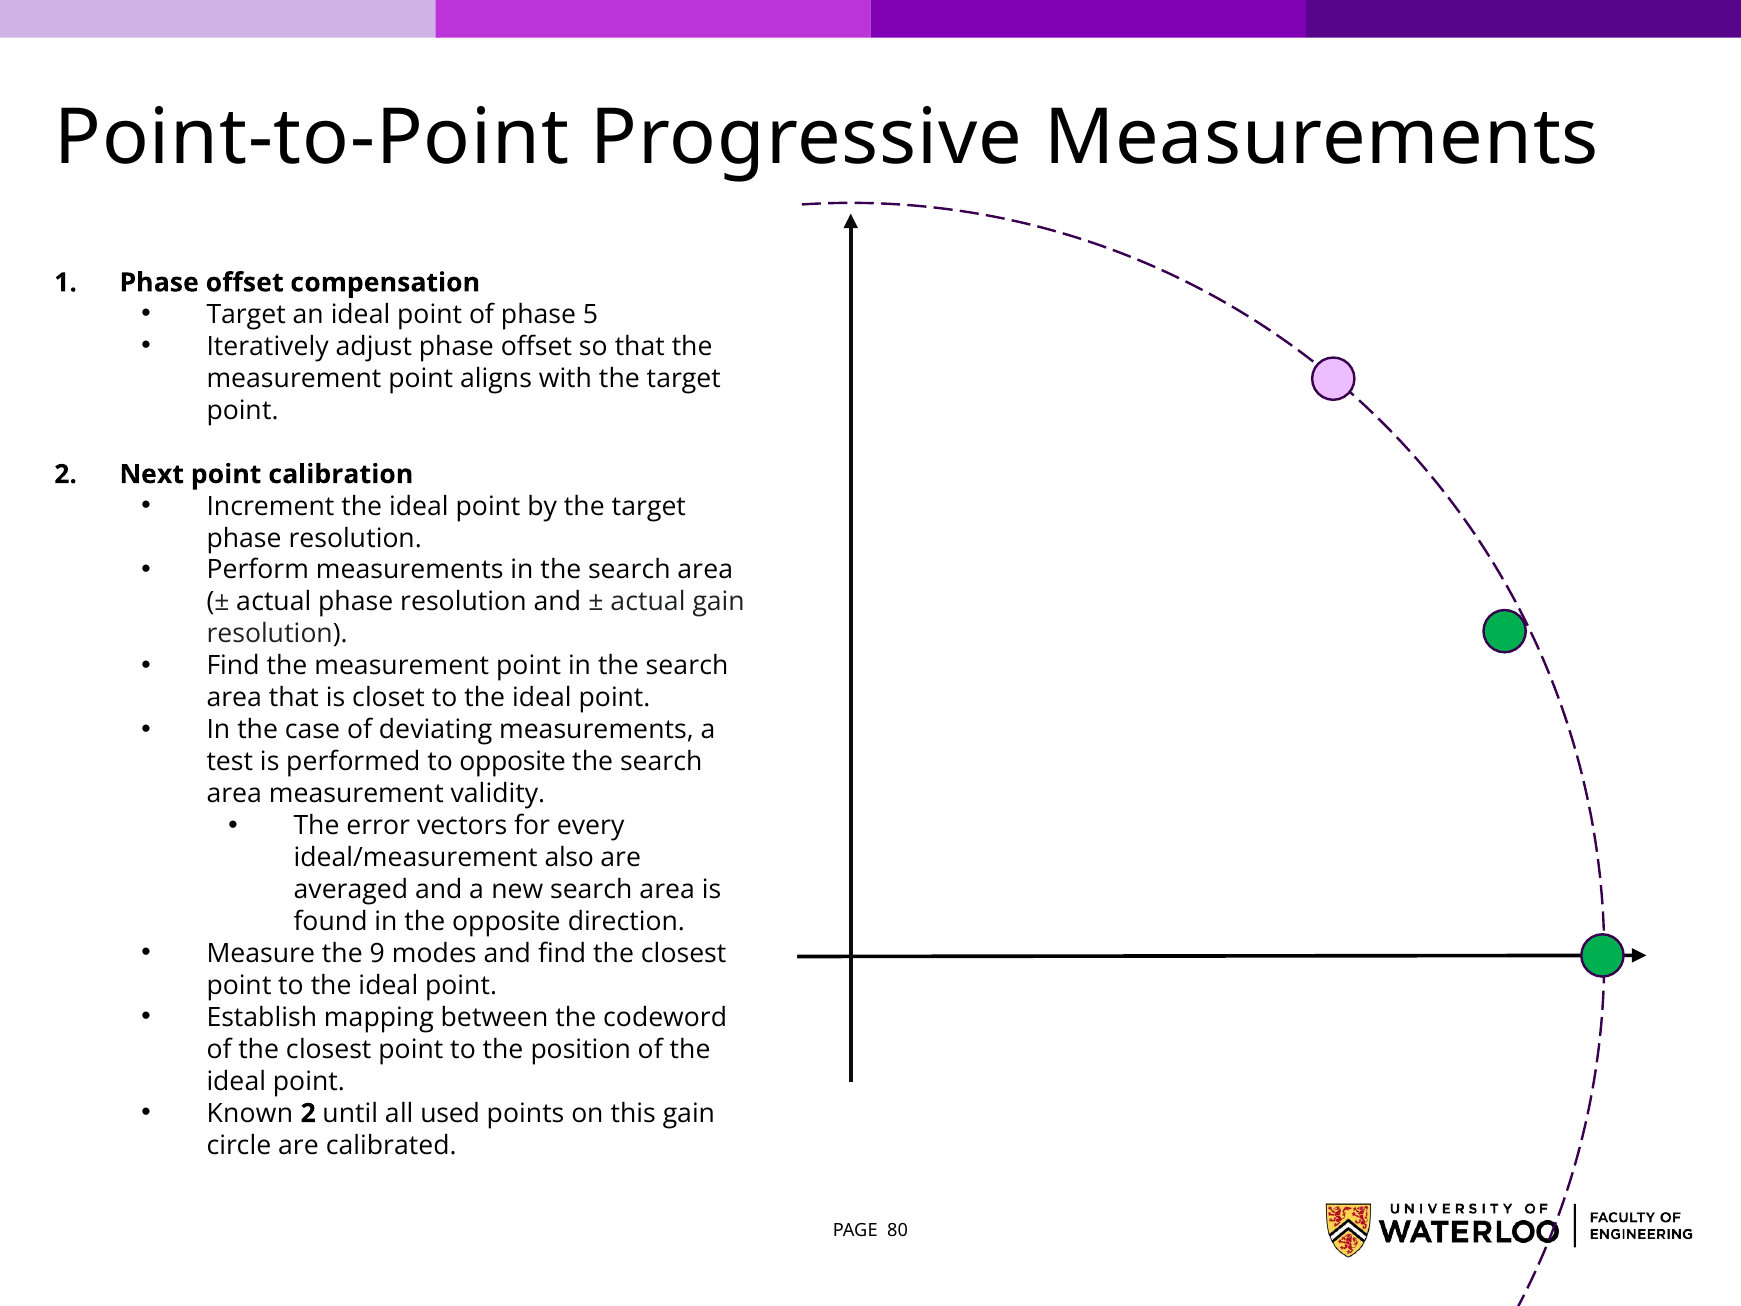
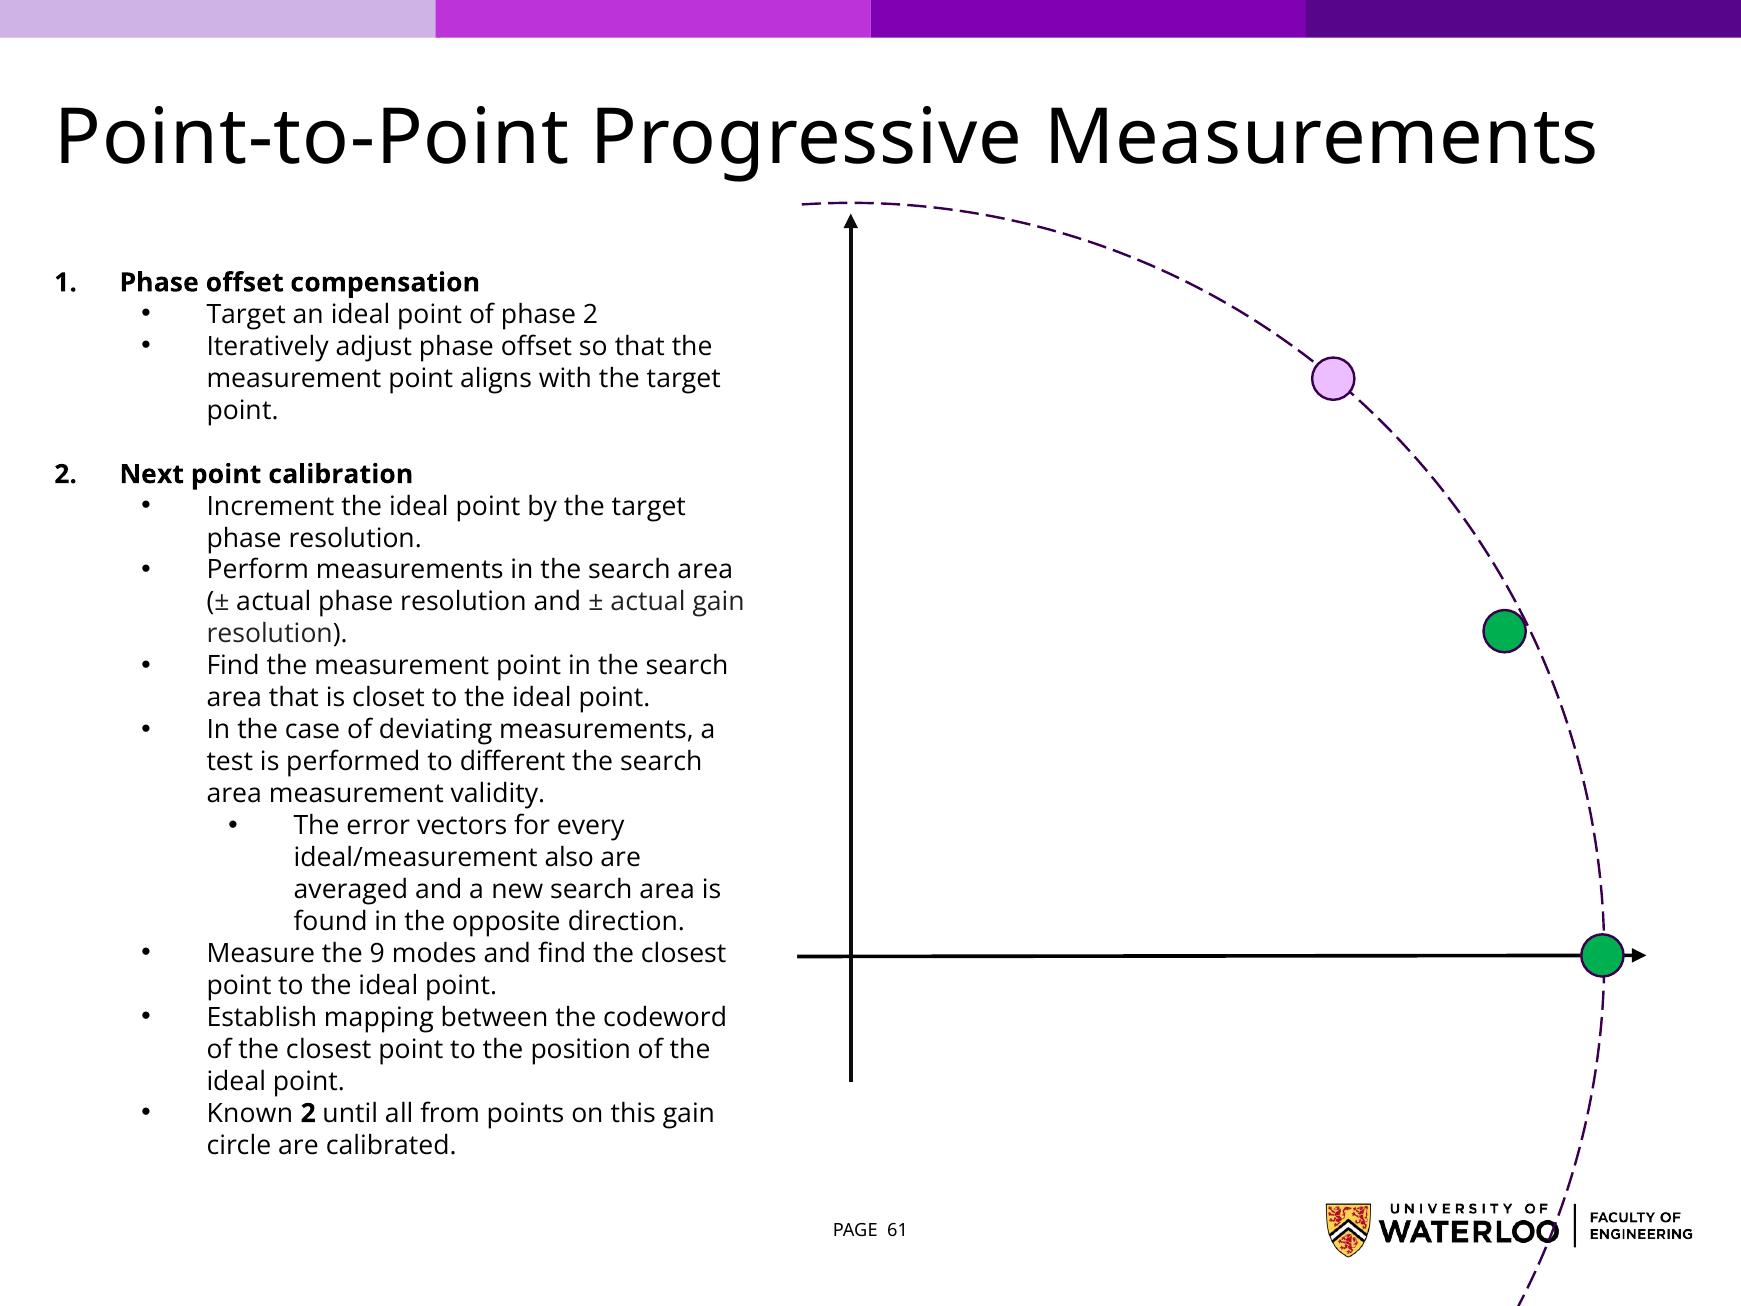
phase 5: 5 -> 2
to opposite: opposite -> different
used: used -> from
80: 80 -> 61
